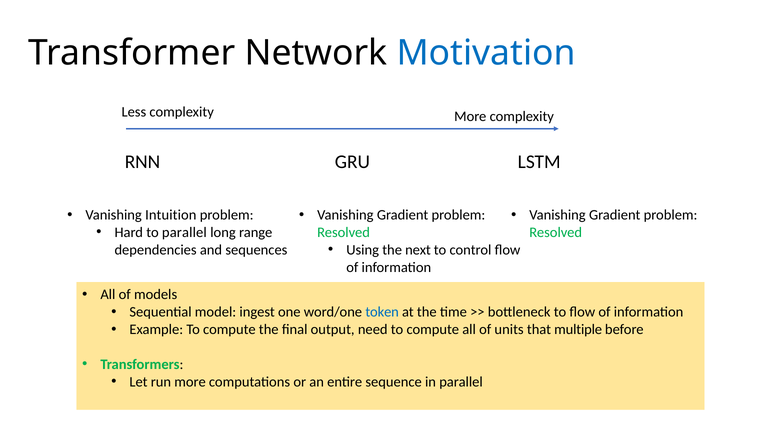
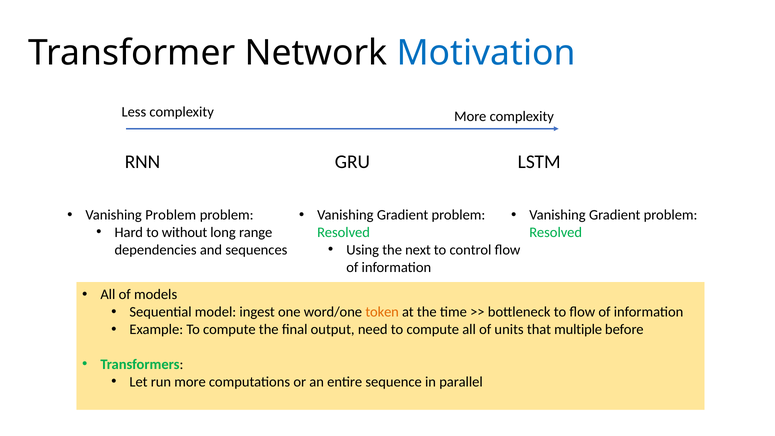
Vanishing Intuition: Intuition -> Problem
to parallel: parallel -> without
token colour: blue -> orange
